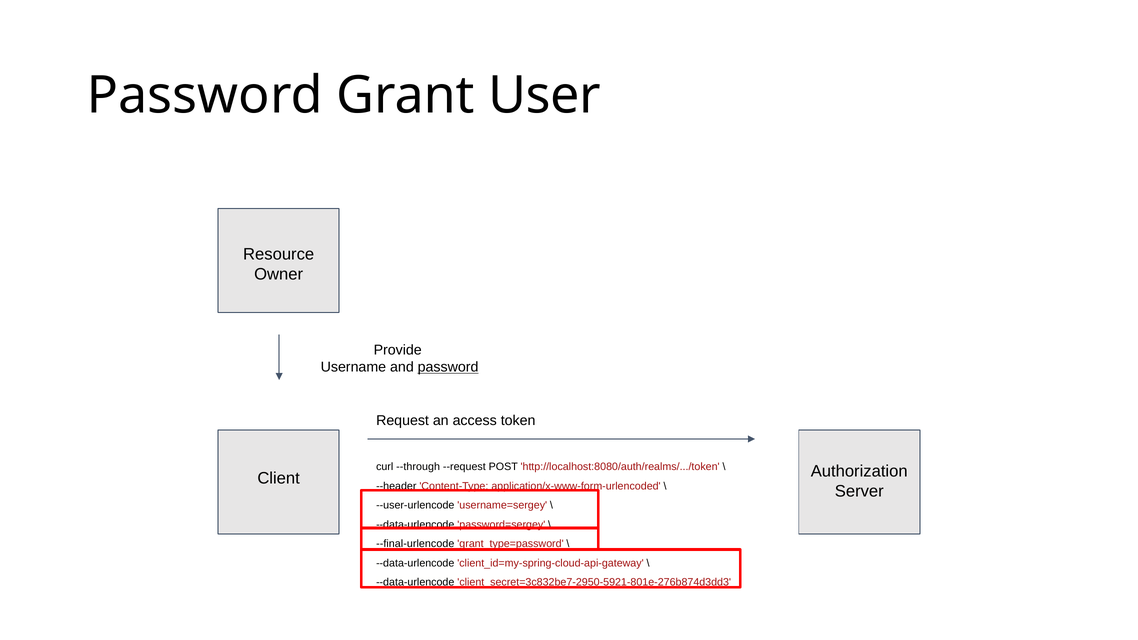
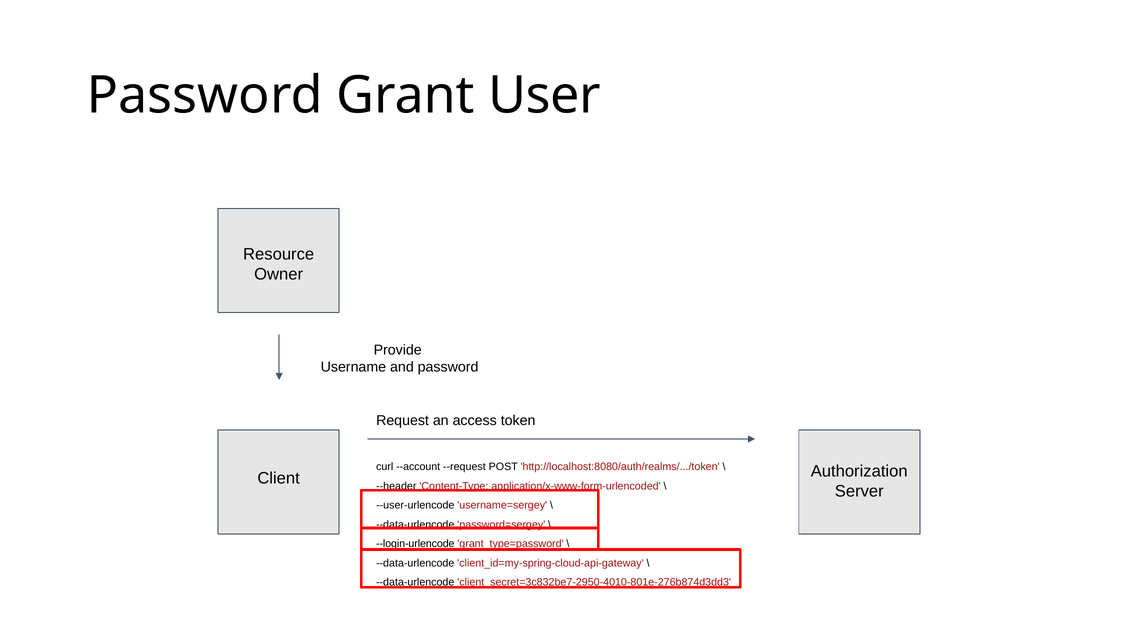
password at (448, 367) underline: present -> none
--through: --through -> --account
--final-urlencode: --final-urlencode -> --login-urlencode
client_secret=3c832be7-2950-5921-801e-276b874d3dd3: client_secret=3c832be7-2950-5921-801e-276b874d3dd3 -> client_secret=3c832be7-2950-4010-801e-276b874d3dd3
